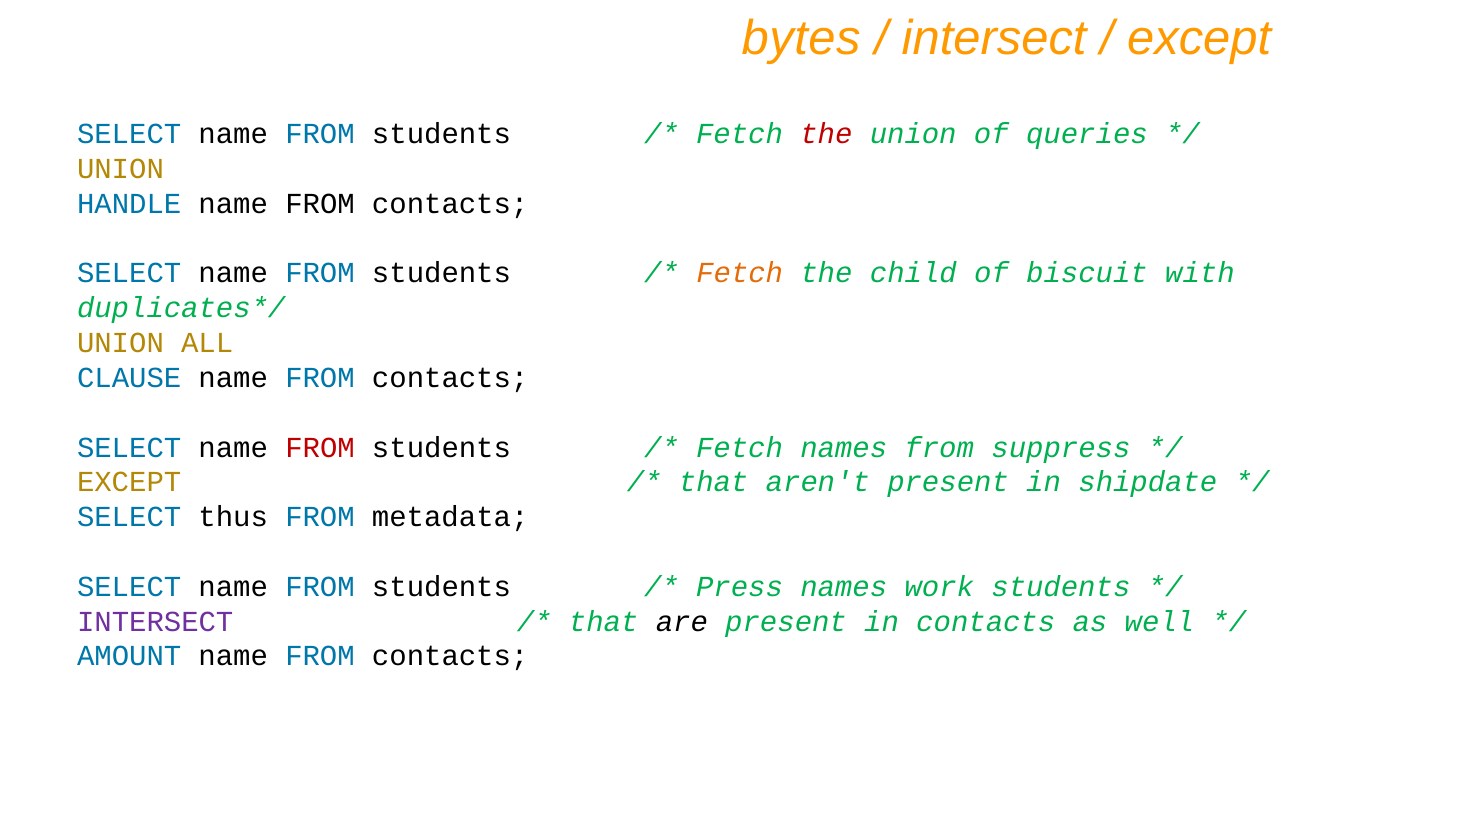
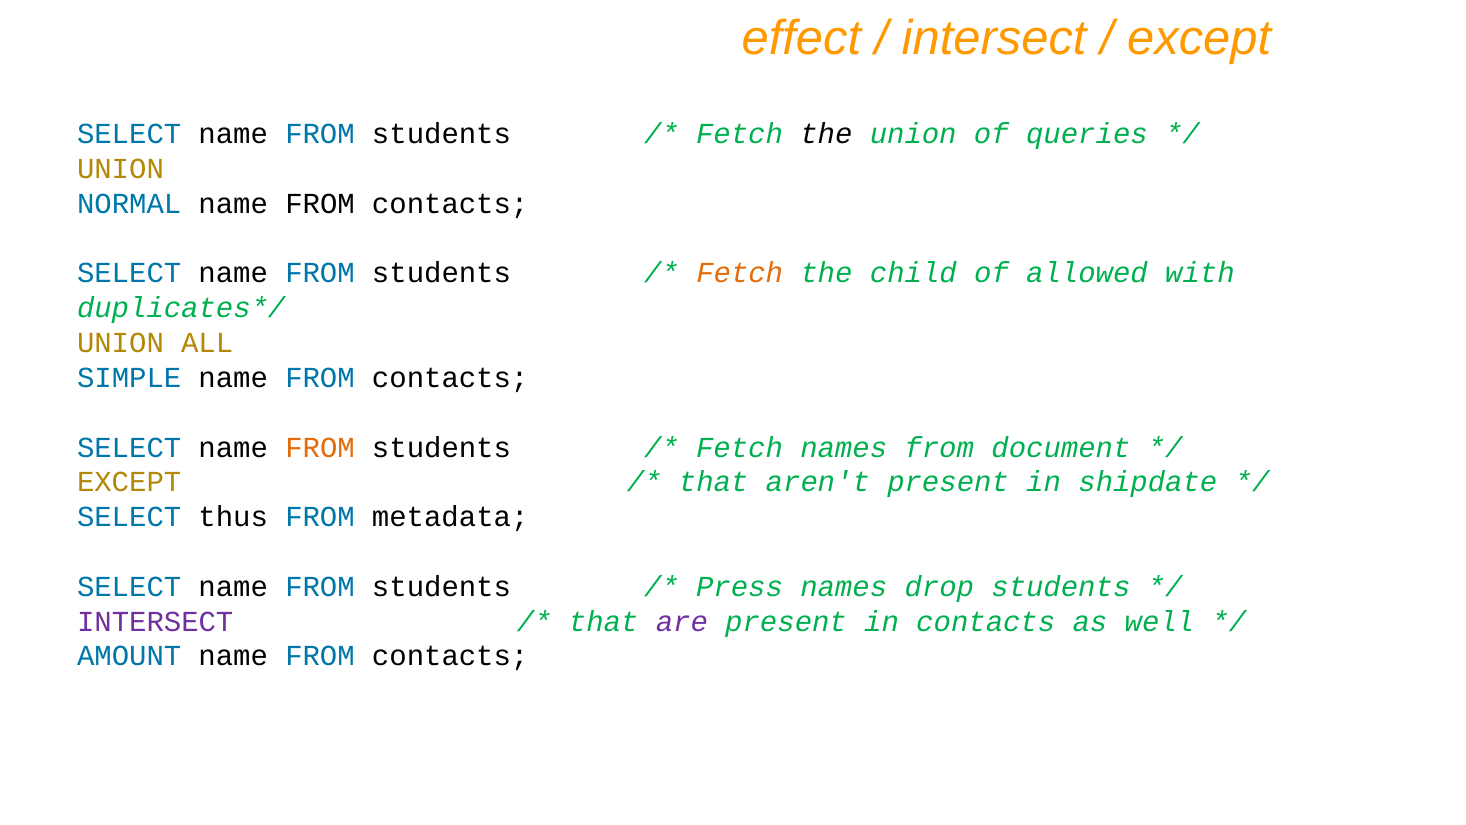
bytes: bytes -> effect
the at (826, 134) colour: red -> black
HANDLE: HANDLE -> NORMAL
biscuit: biscuit -> allowed
CLAUSE: CLAUSE -> SIMPLE
FROM at (320, 447) colour: red -> orange
suppress: suppress -> document
work: work -> drop
are colour: black -> purple
